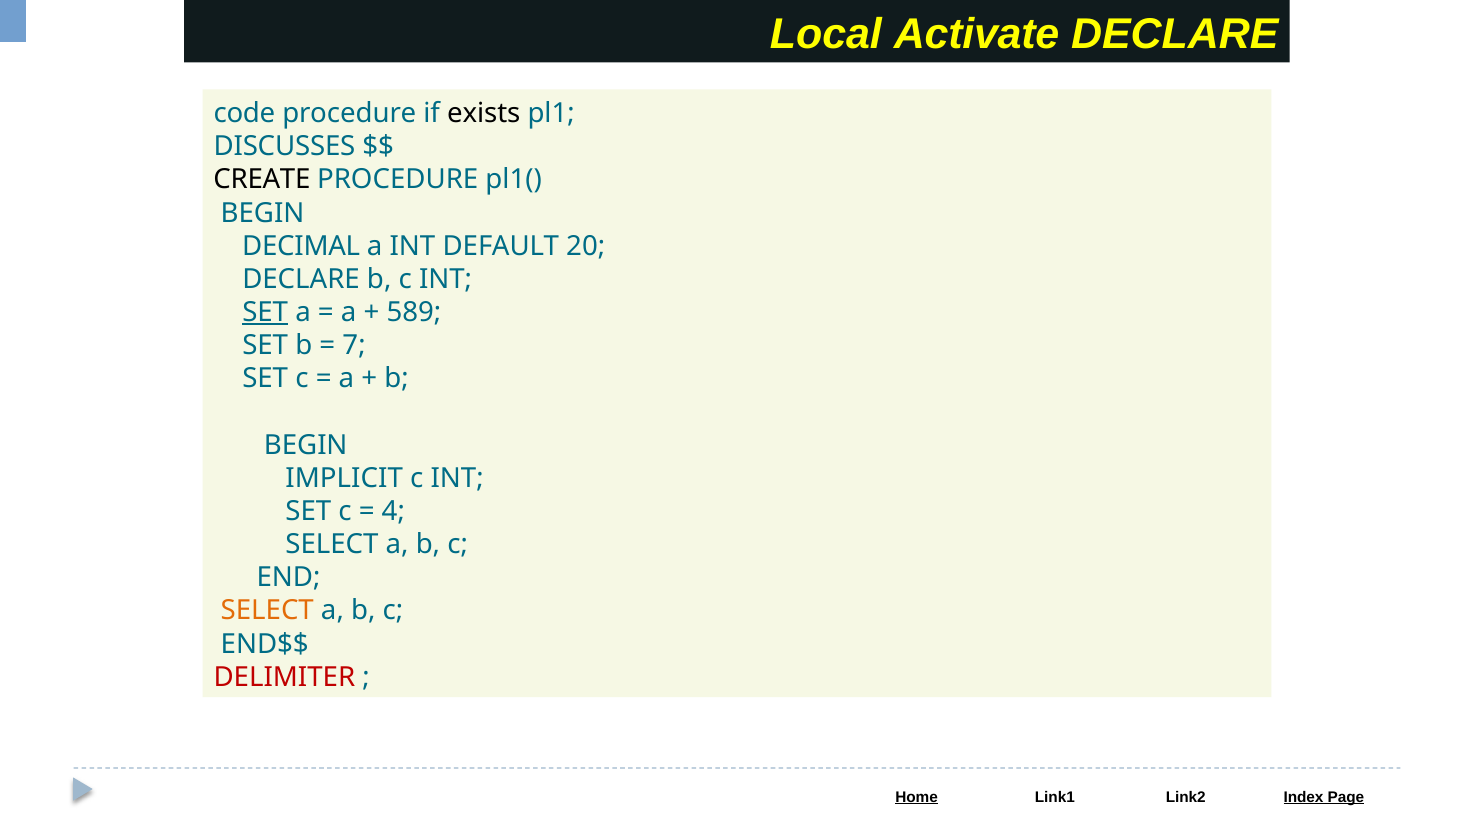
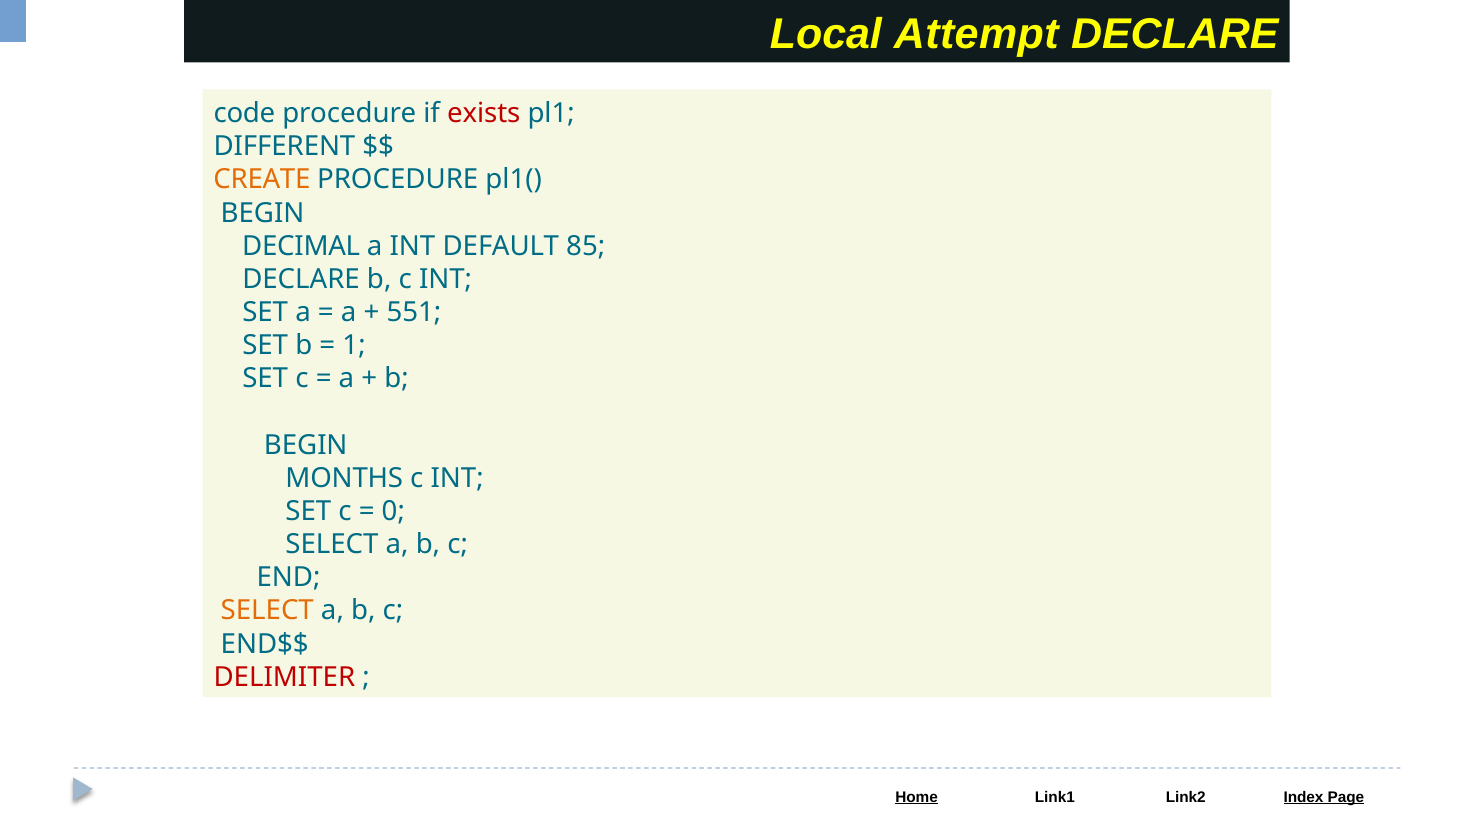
Activate: Activate -> Attempt
exists colour: black -> red
DISCUSSES: DISCUSSES -> DIFFERENT
CREATE colour: black -> orange
20: 20 -> 85
SET at (265, 312) underline: present -> none
589: 589 -> 551
7: 7 -> 1
IMPLICIT: IMPLICIT -> MONTHS
4: 4 -> 0
